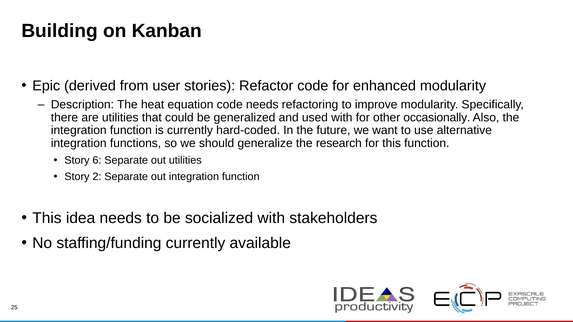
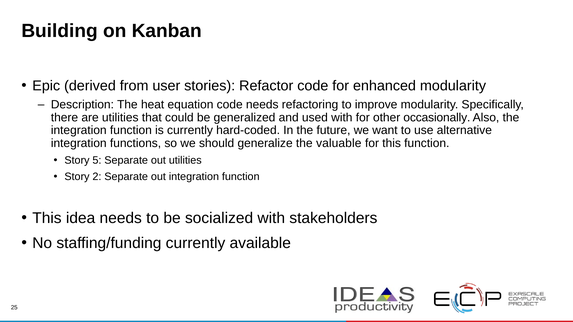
research: research -> valuable
6: 6 -> 5
